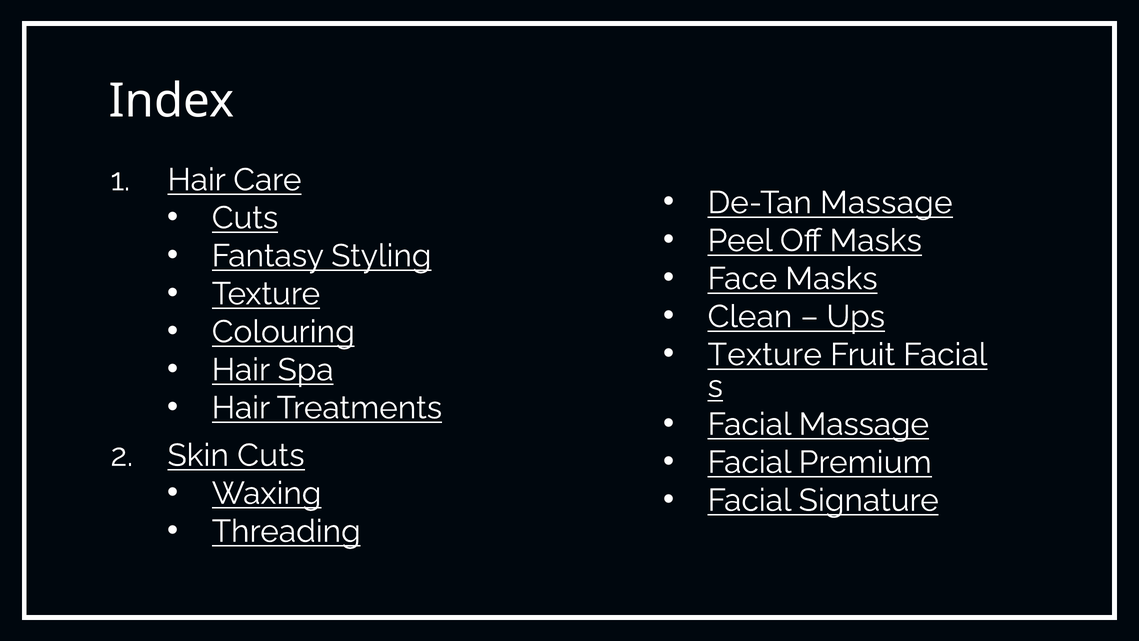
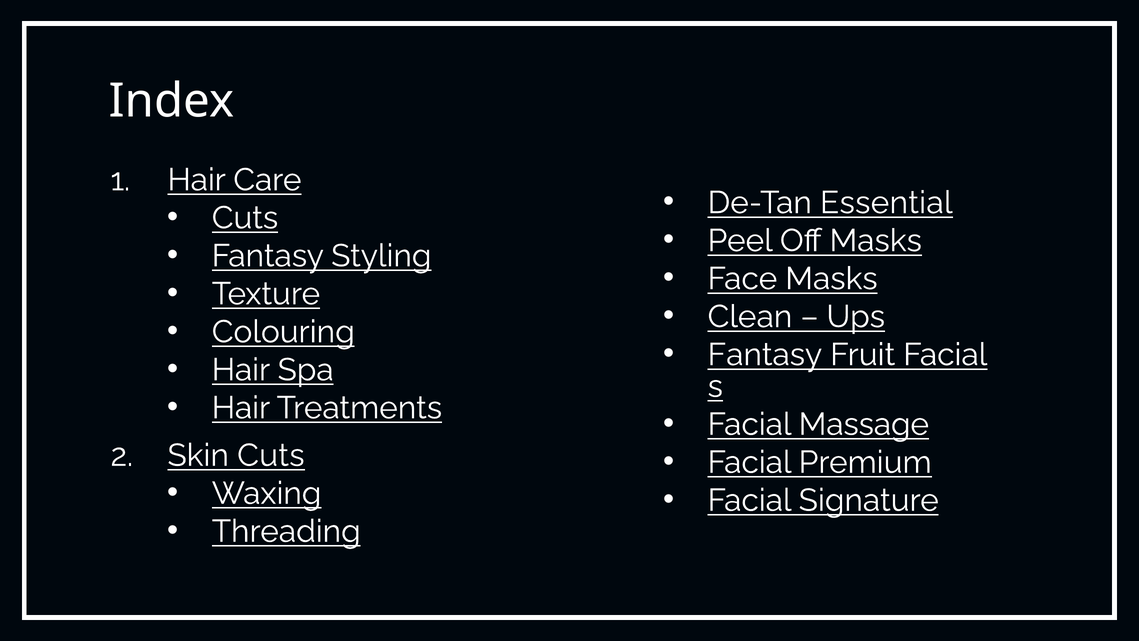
De-Tan Massage: Massage -> Essential
Texture at (765, 355): Texture -> Fantasy
